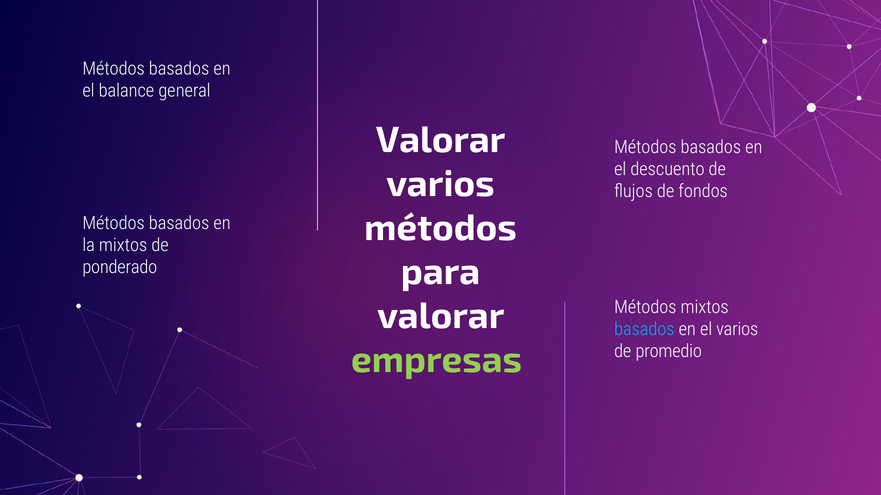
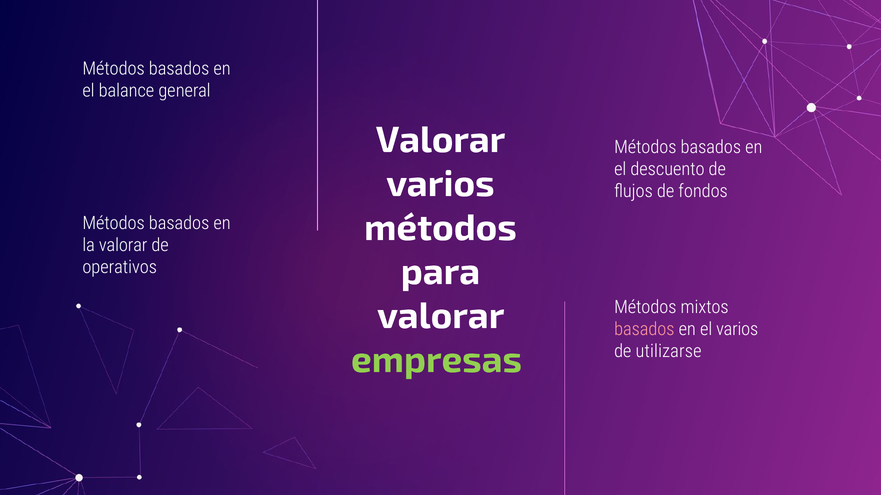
la mixtos: mixtos -> valorar
ponderado: ponderado -> operativos
basados at (644, 330) colour: light blue -> pink
promedio: promedio -> utilizarse
